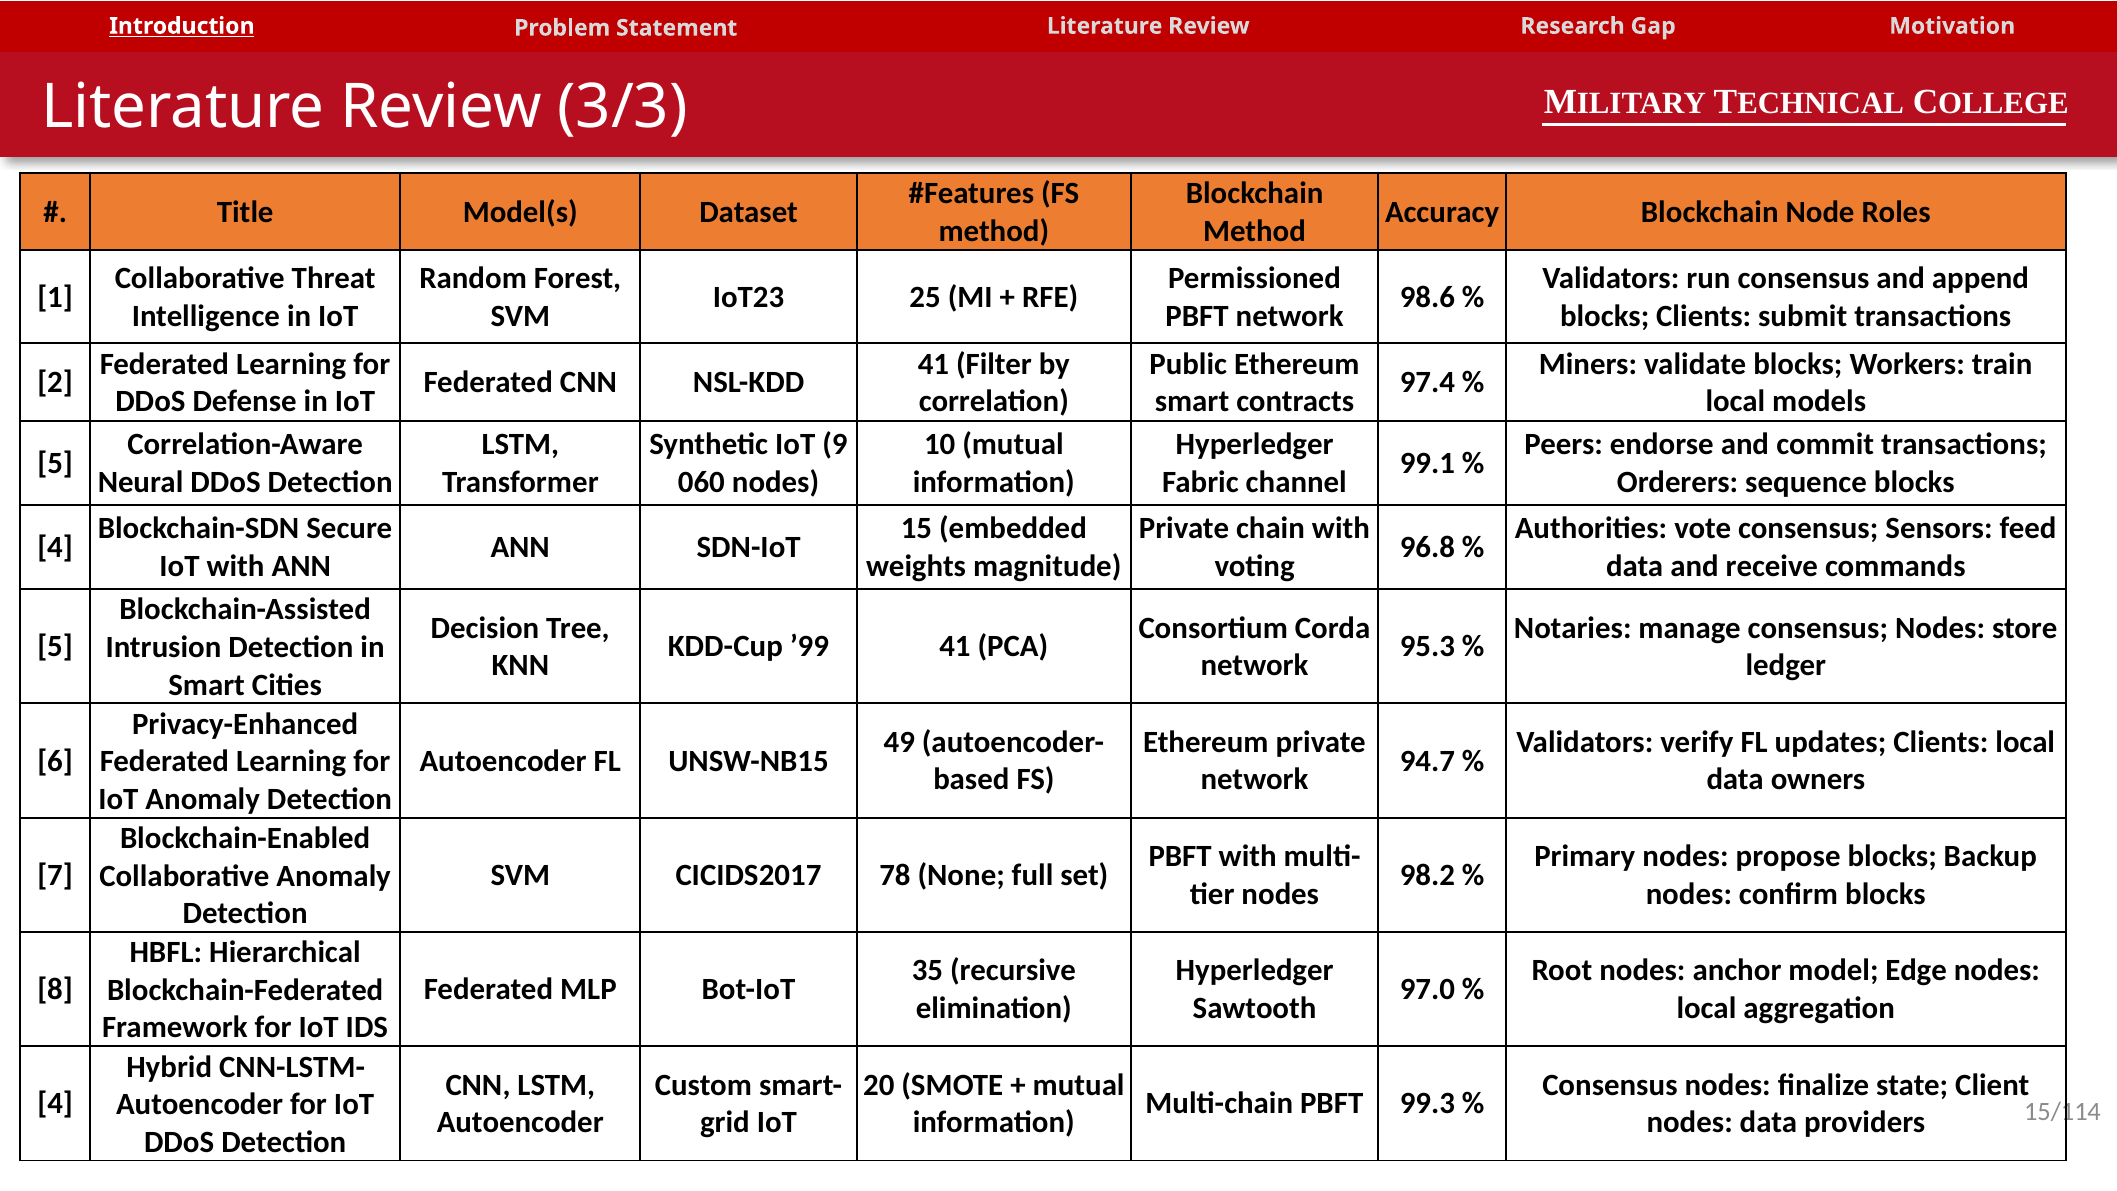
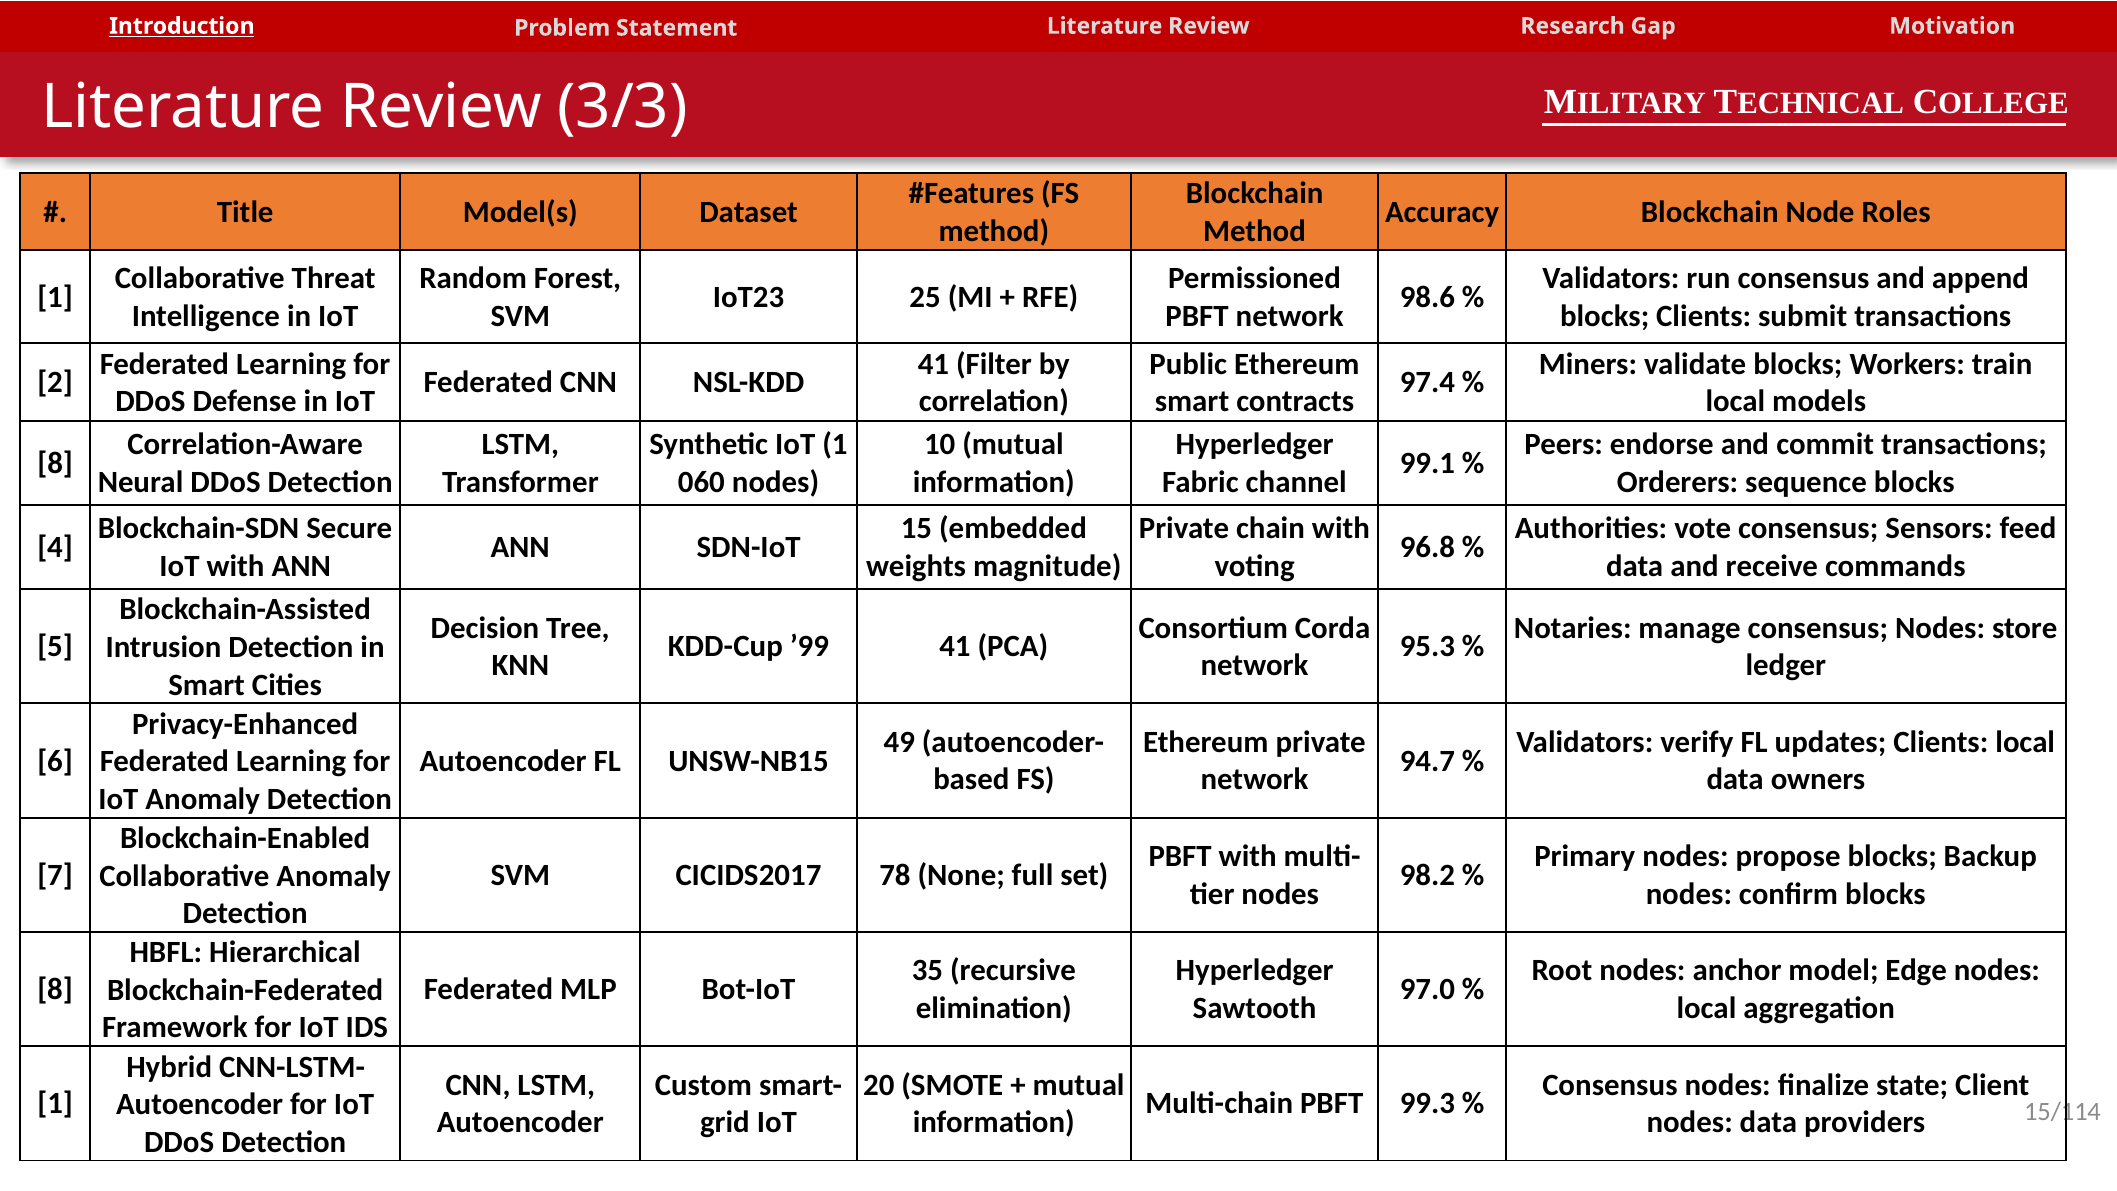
IoT 9: 9 -> 1
5 at (55, 463): 5 -> 8
4 at (55, 1104): 4 -> 1
